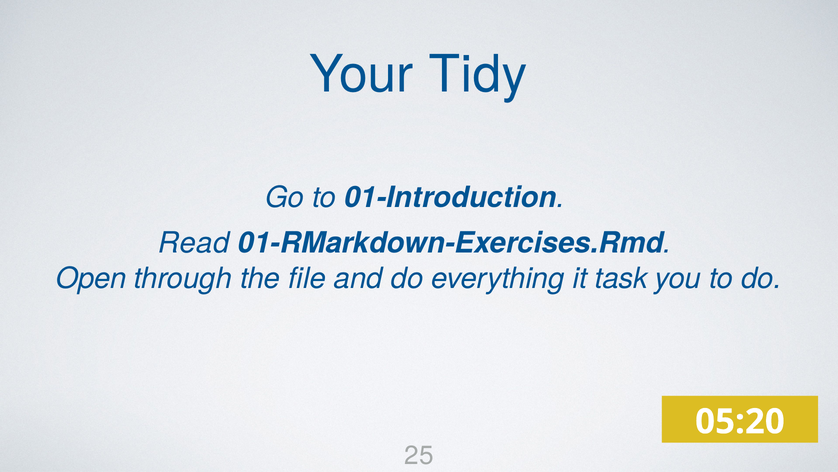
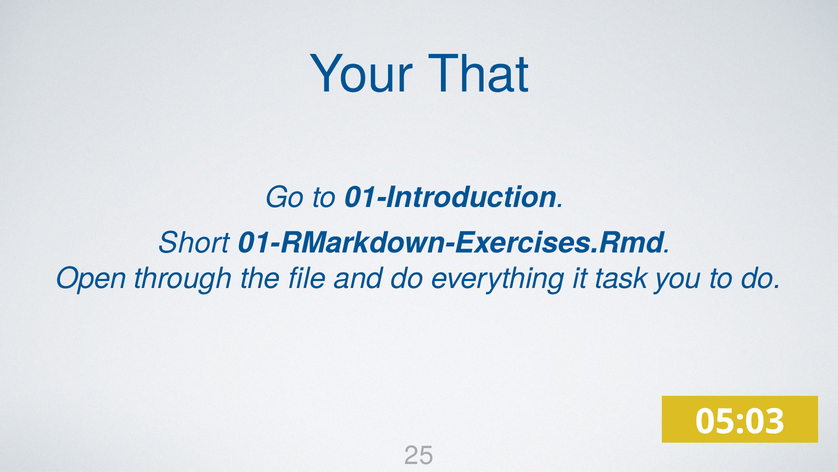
Tidy: Tidy -> That
Read: Read -> Short
05:20: 05:20 -> 05:03
